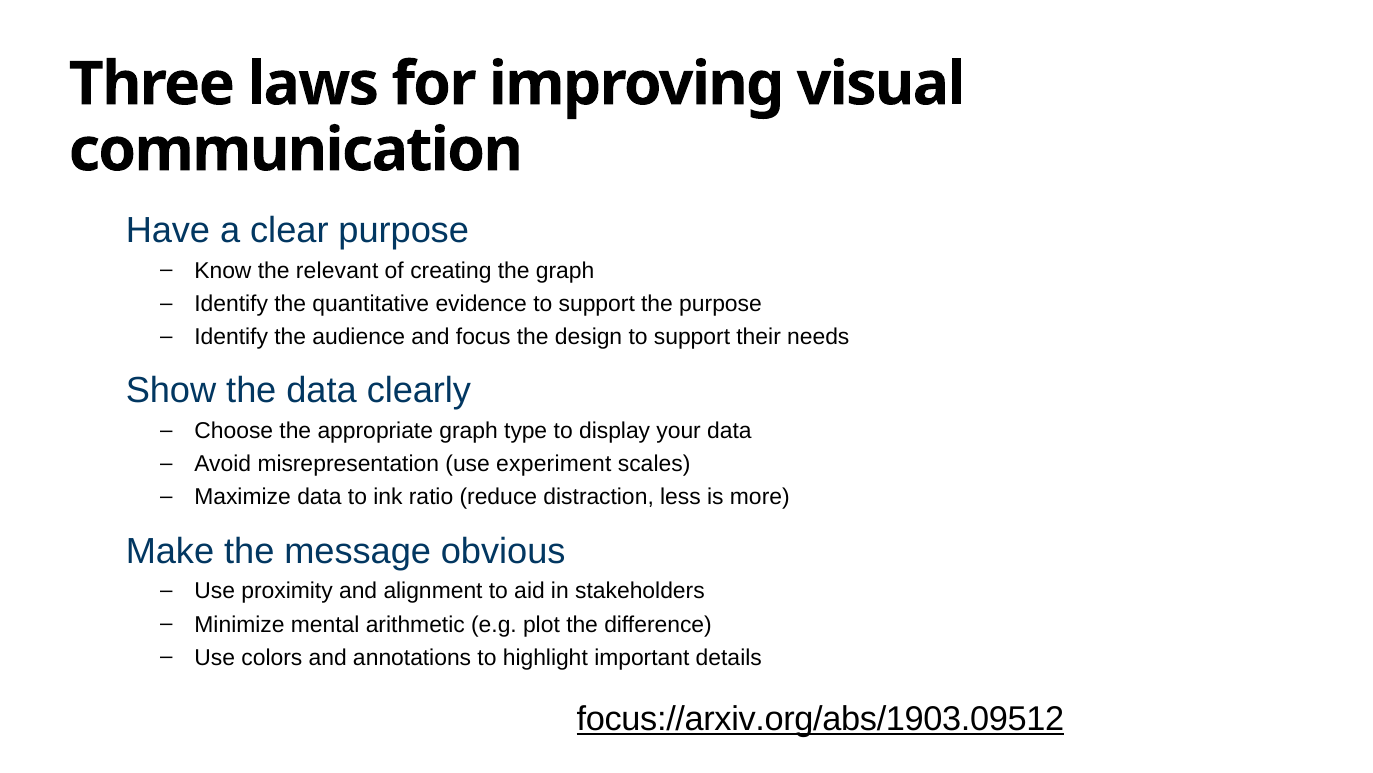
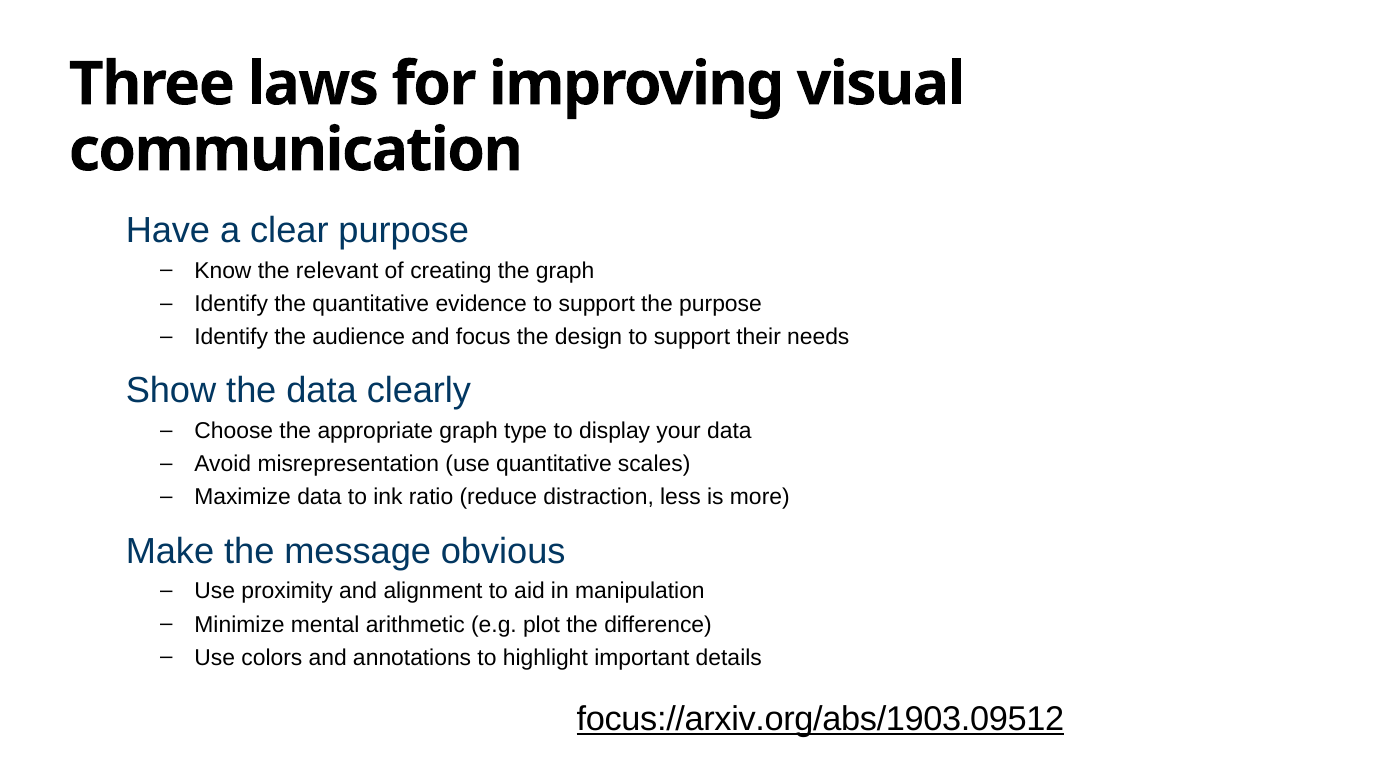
use experiment: experiment -> quantitative
stakeholders: stakeholders -> manipulation
